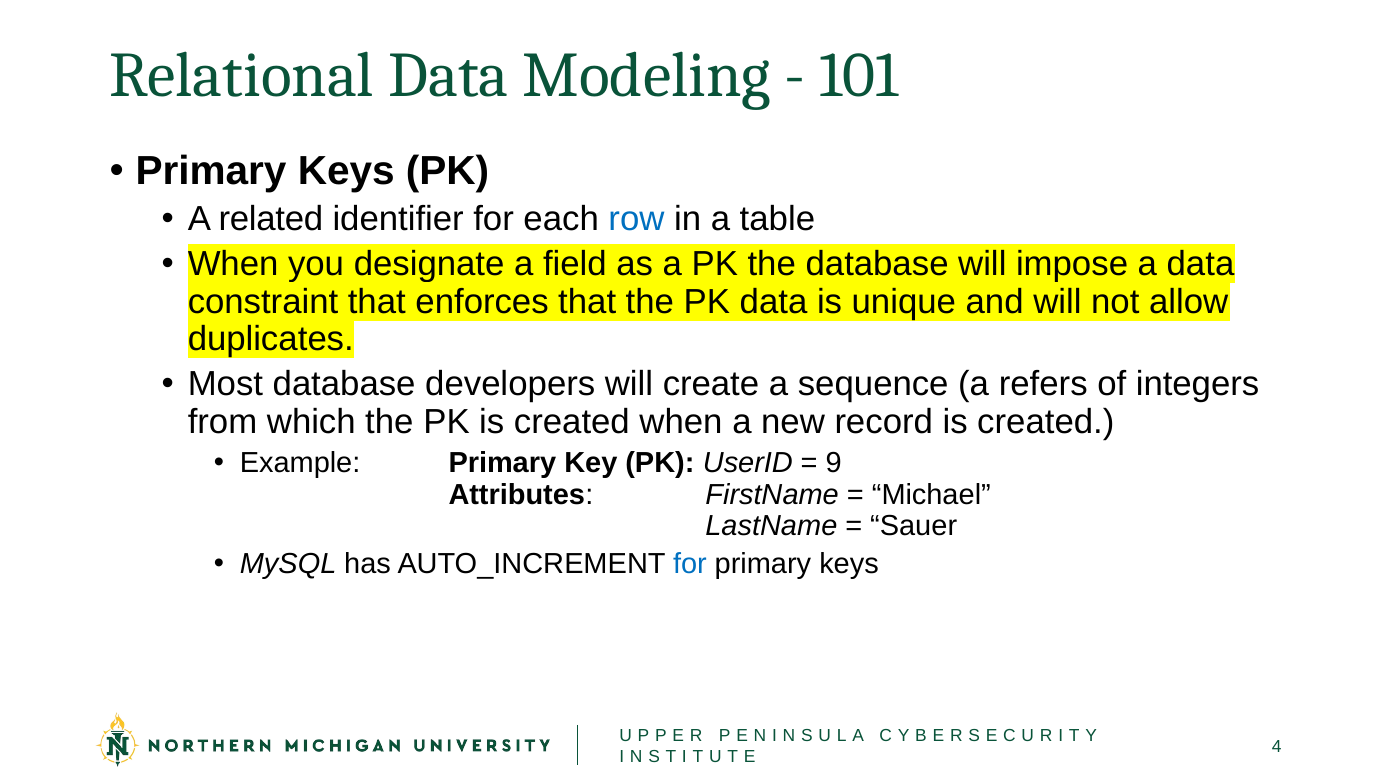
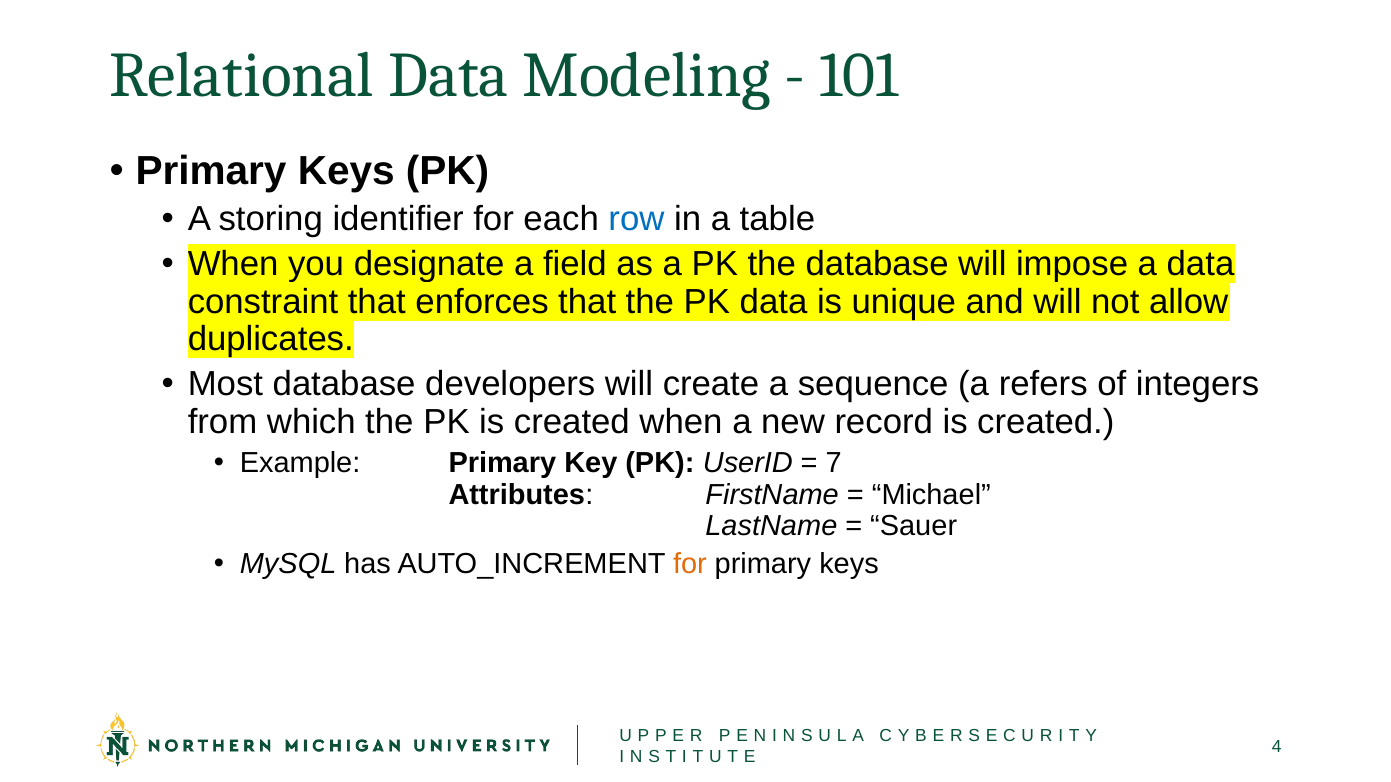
related: related -> storing
9: 9 -> 7
for at (690, 565) colour: blue -> orange
